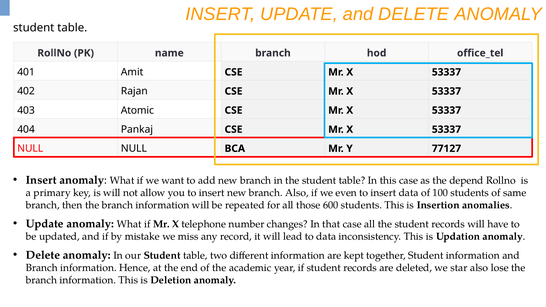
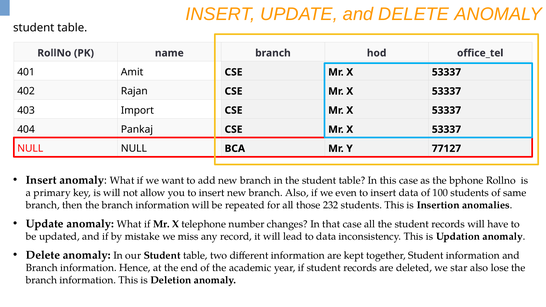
Atomic: Atomic -> Import
depend: depend -> bphone
600: 600 -> 232
